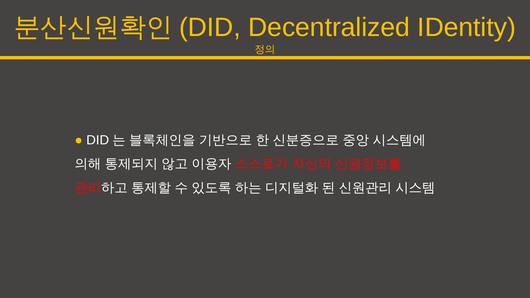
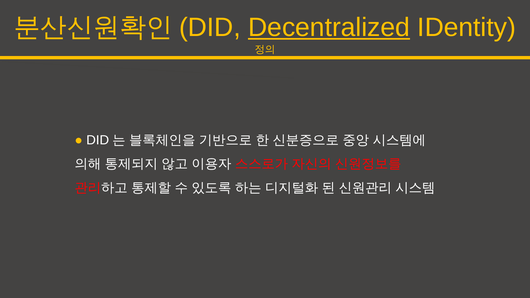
Decentralized underline: none -> present
